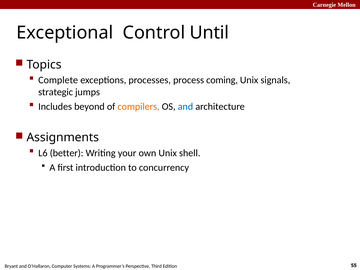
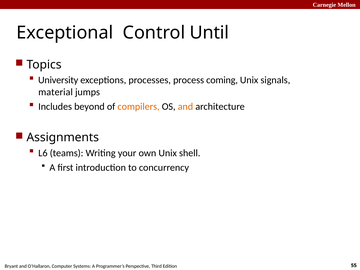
Complete: Complete -> University
strategic: strategic -> material
and at (185, 107) colour: blue -> orange
better: better -> teams
